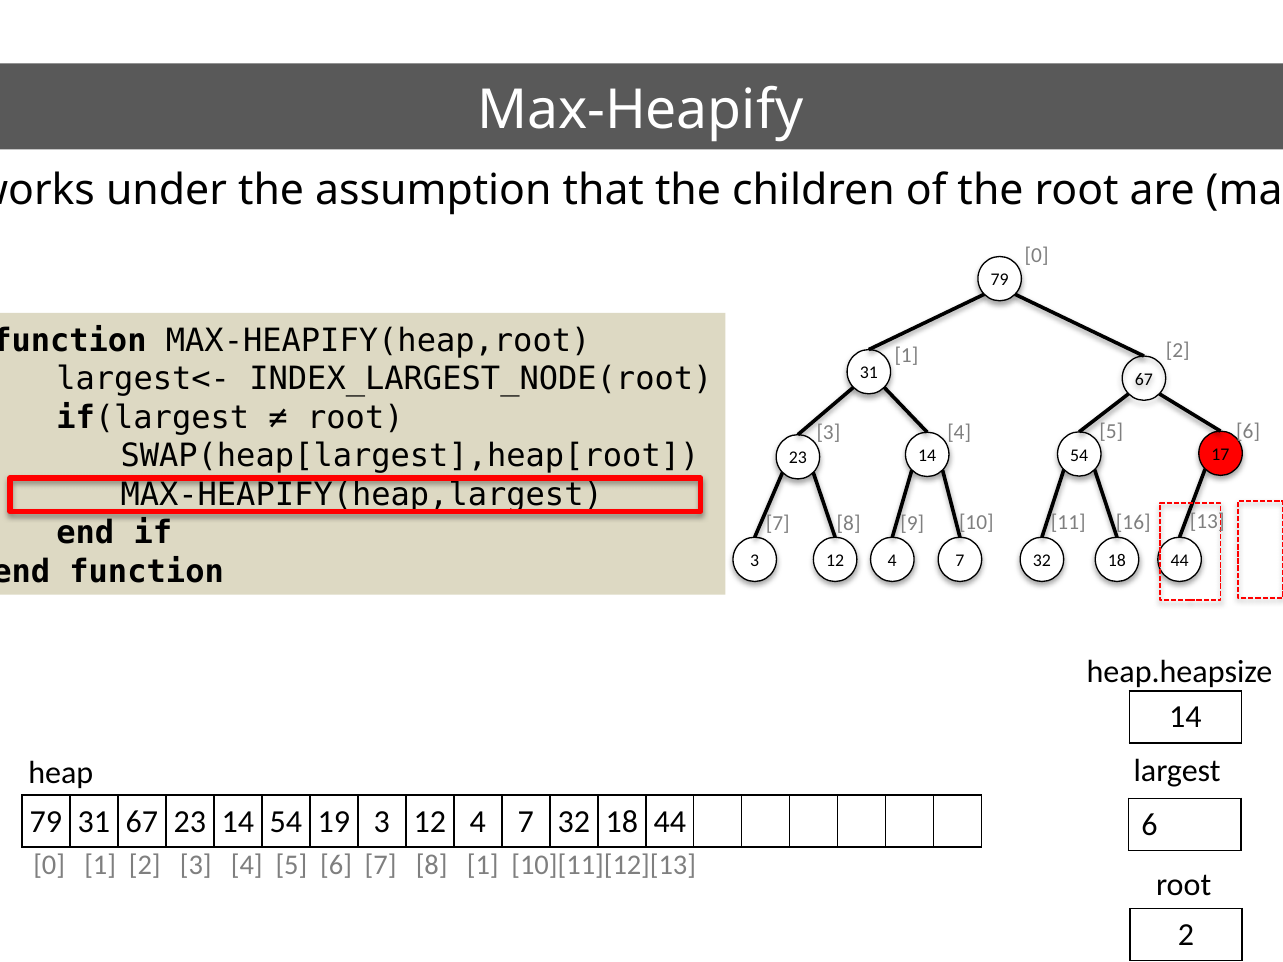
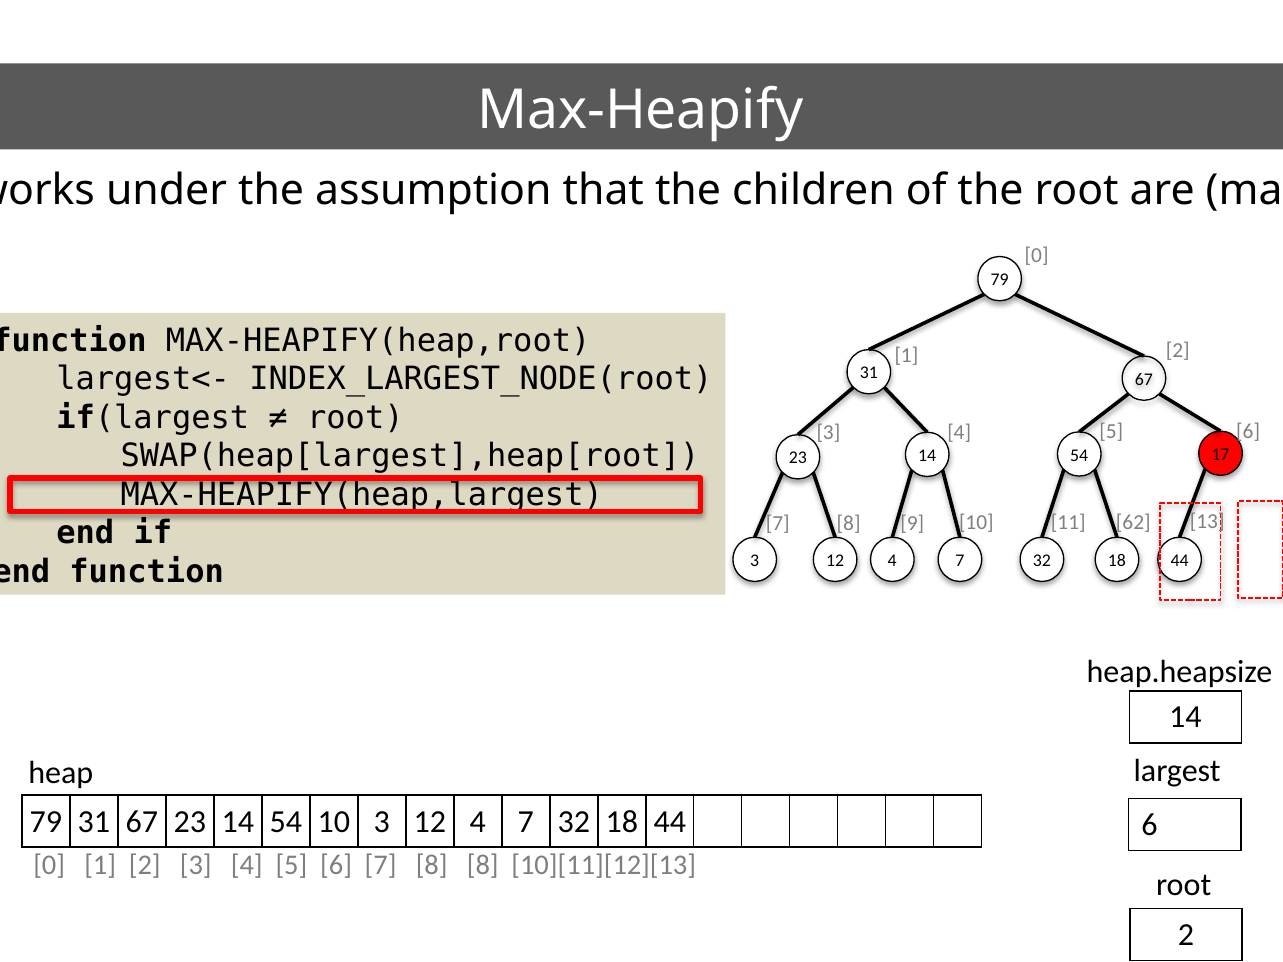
16: 16 -> 62
54 19: 19 -> 10
8 1: 1 -> 8
